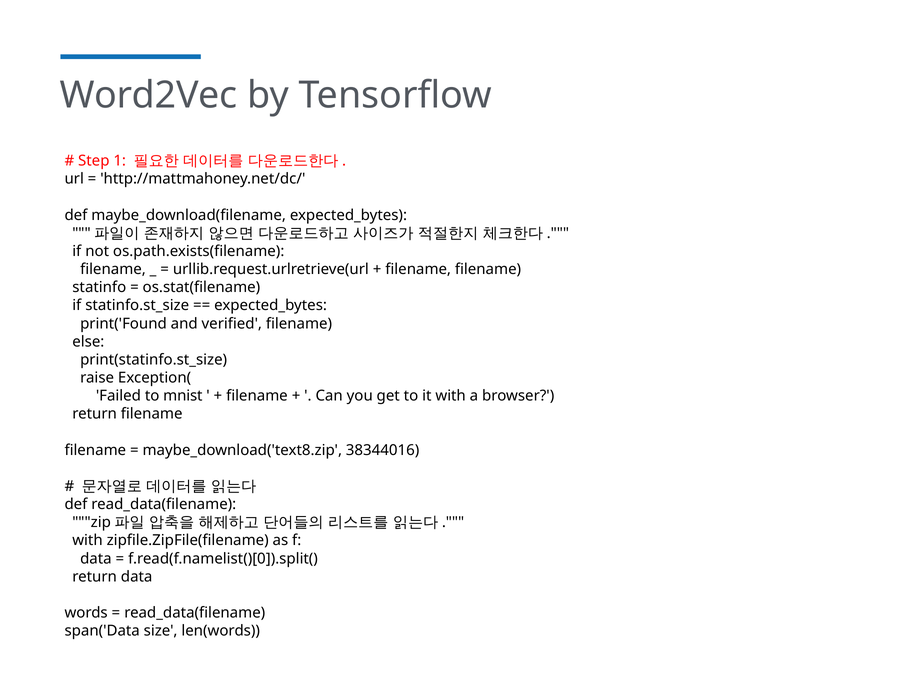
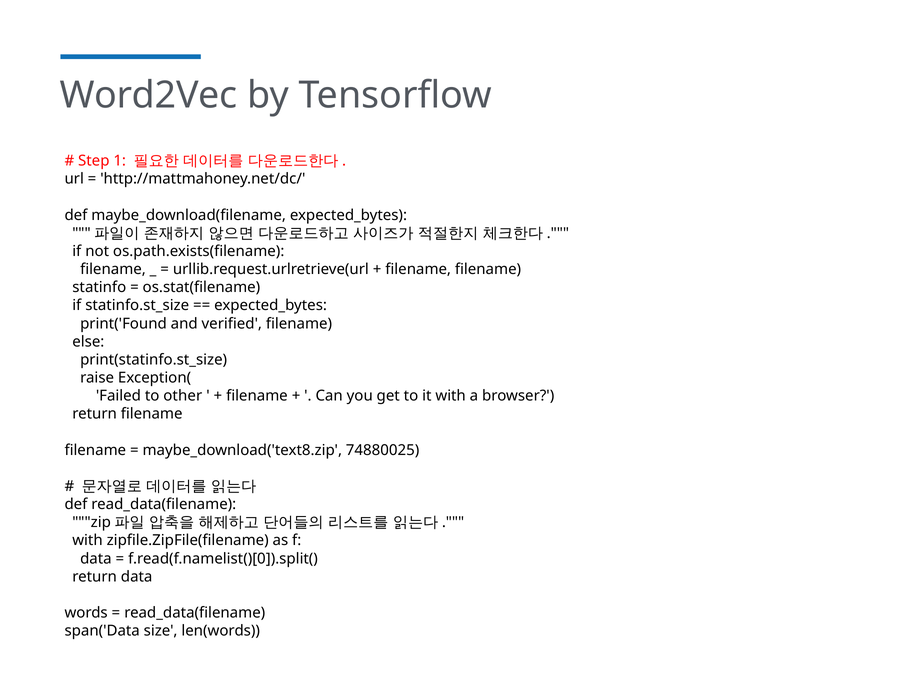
mnist: mnist -> other
38344016: 38344016 -> 74880025
